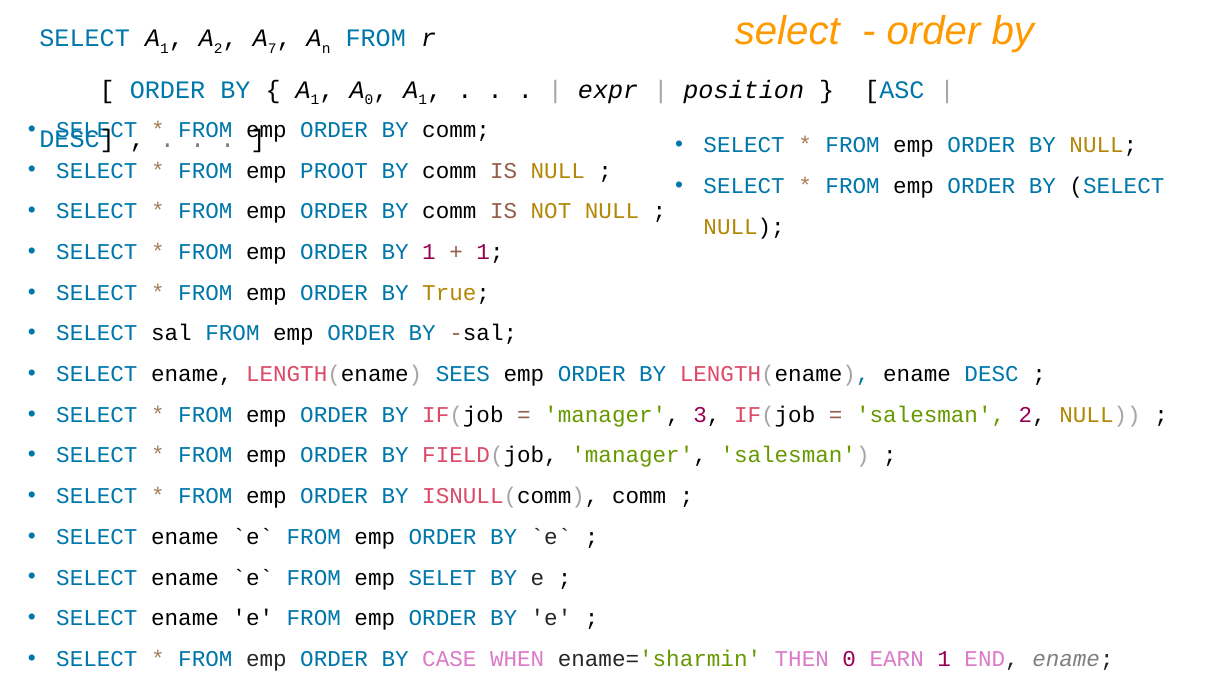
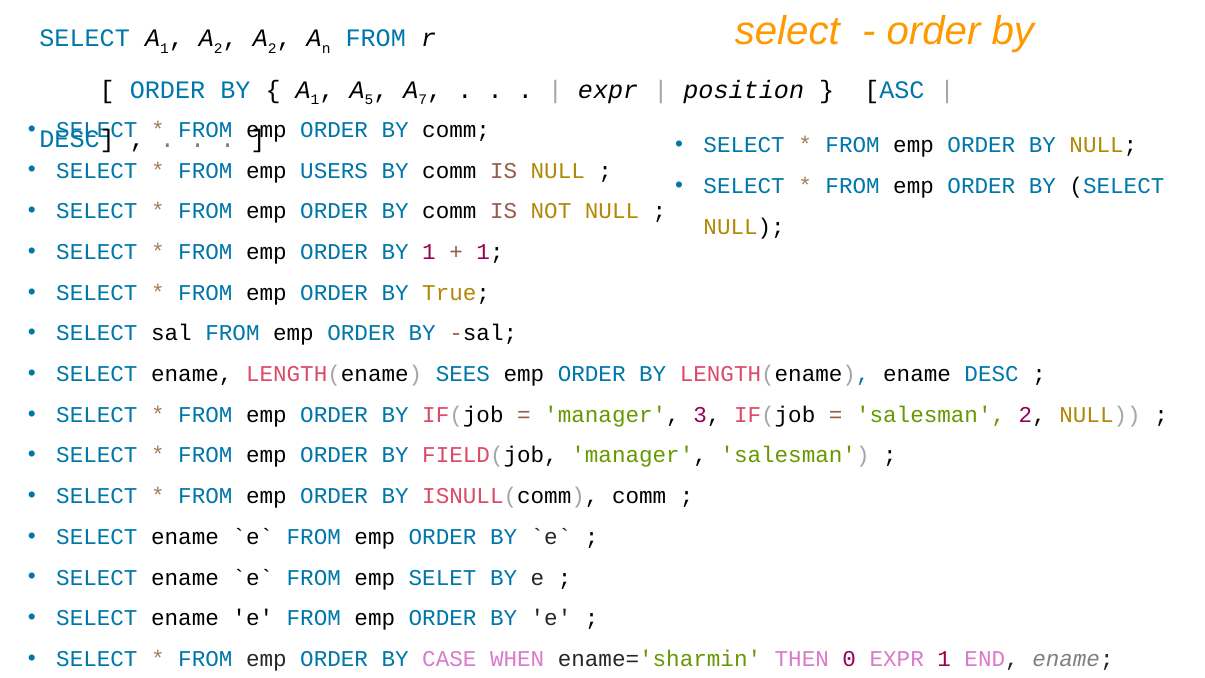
7 at (272, 48): 7 -> 2
0 at (369, 100): 0 -> 5
1 at (423, 100): 1 -> 7
PROOT: PROOT -> USERS
0 EARN: EARN -> EXPR
